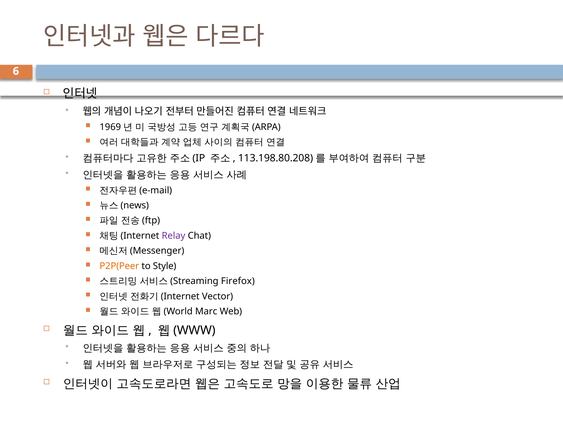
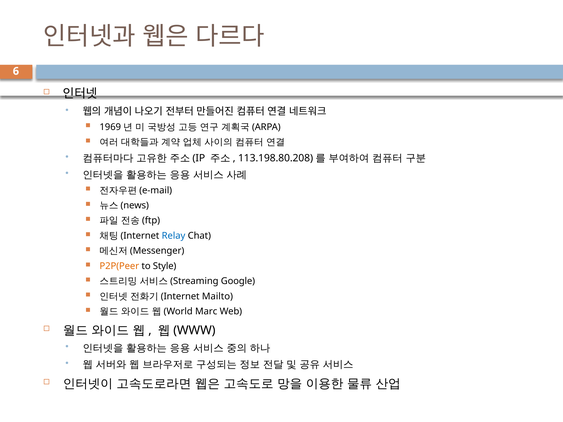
Relay colour: purple -> blue
Firefox: Firefox -> Google
Vector: Vector -> Mailto
